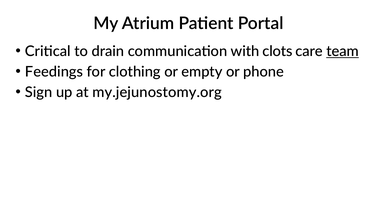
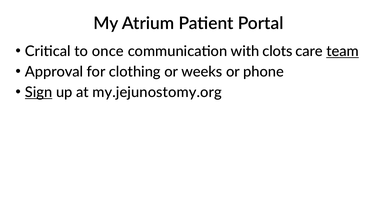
drain: drain -> once
Feedings: Feedings -> Approval
empty: empty -> weeks
Sign underline: none -> present
